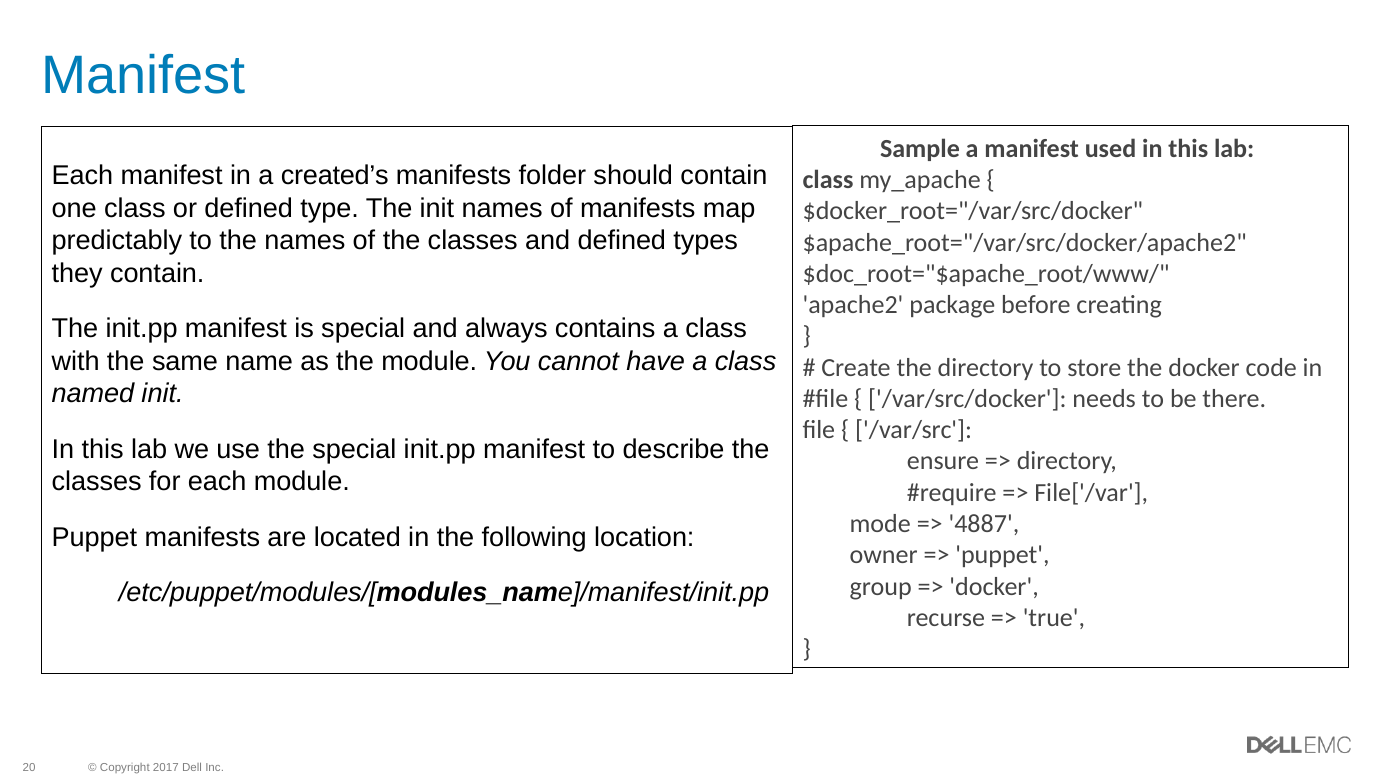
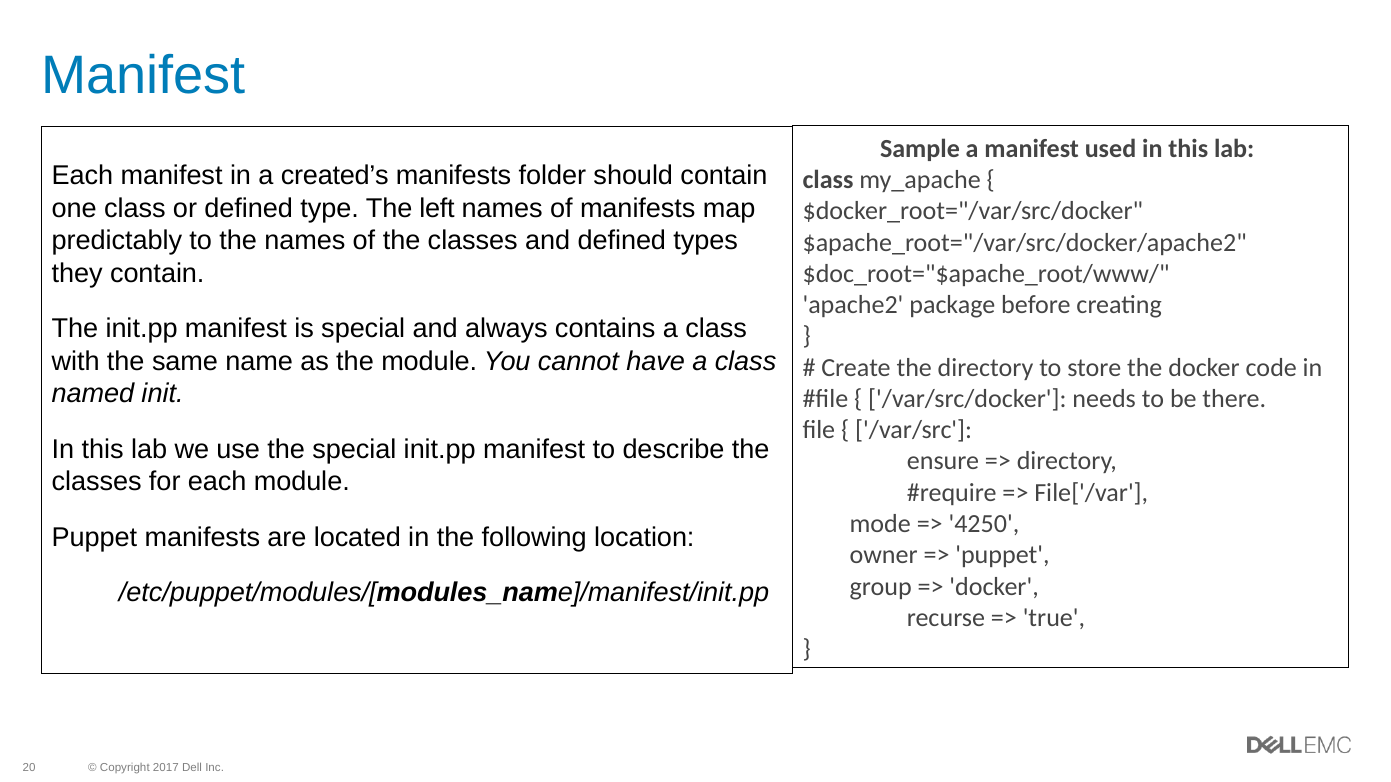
The init: init -> left
4887: 4887 -> 4250
